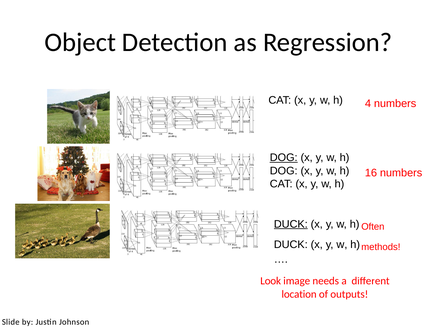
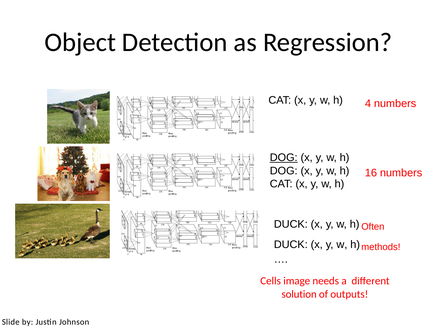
DUCK at (291, 224) underline: present -> none
Look: Look -> Cells
location: location -> solution
